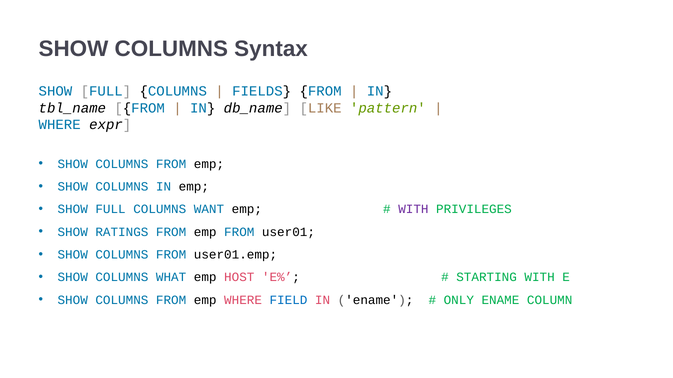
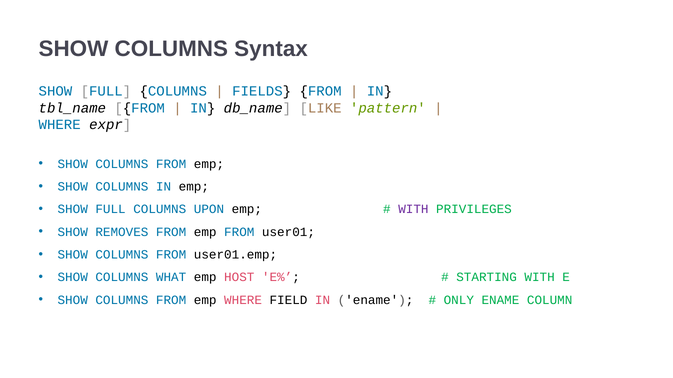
WANT: WANT -> UPON
RATINGS: RATINGS -> REMOVES
FIELD colour: blue -> black
